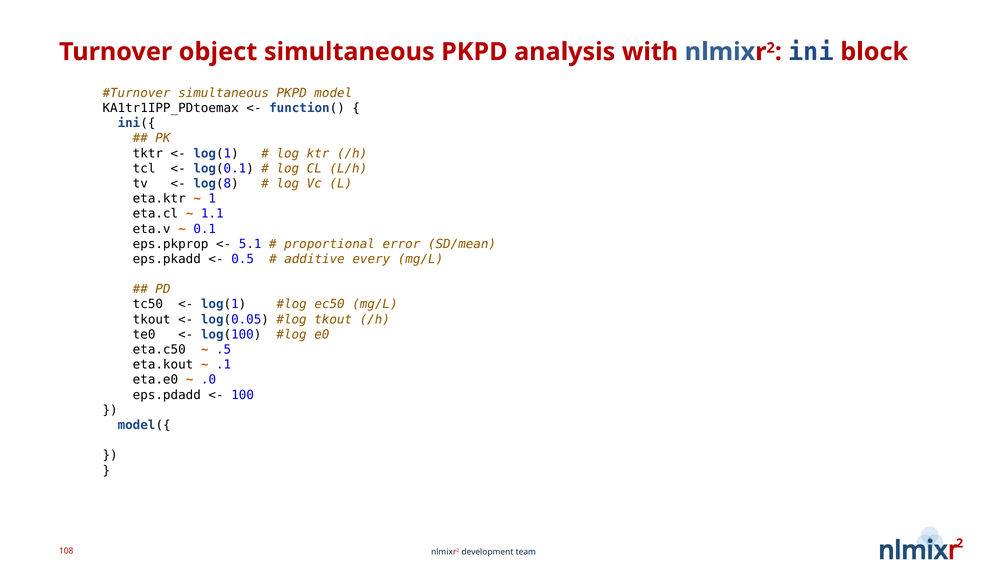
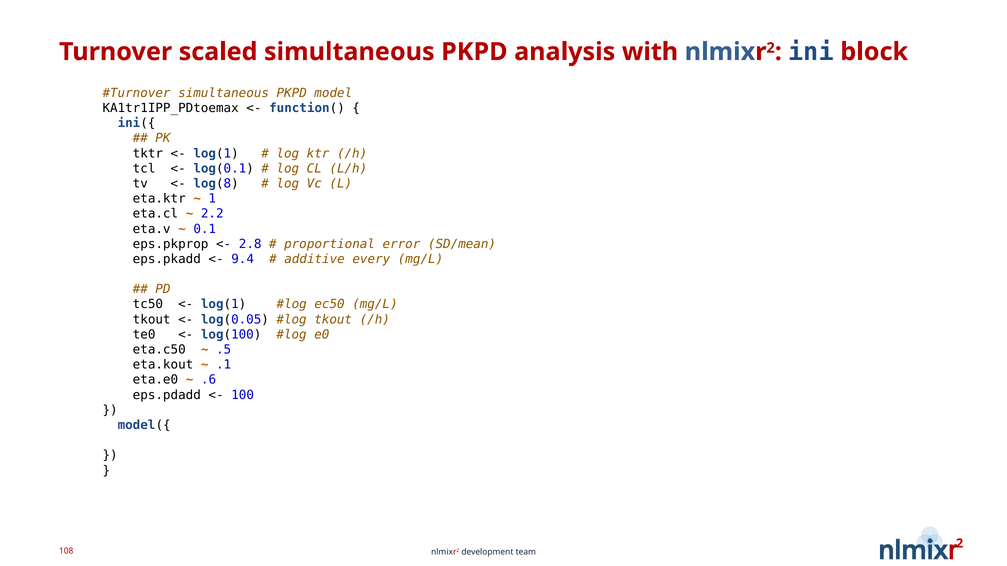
object: object -> scaled
1.1: 1.1 -> 2.2
5.1: 5.1 -> 2.8
0.5: 0.5 -> 9.4
.0: .0 -> .6
